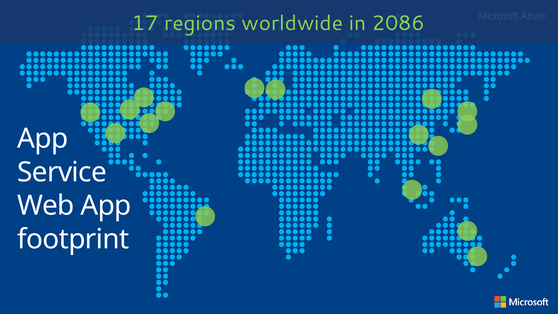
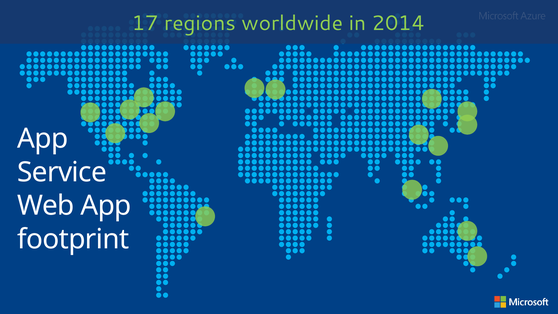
2086: 2086 -> 2014
